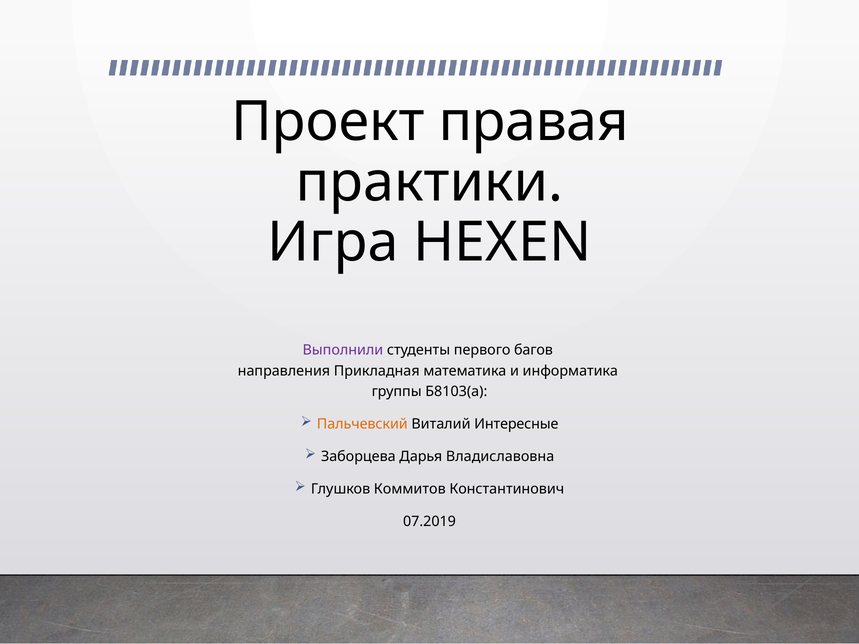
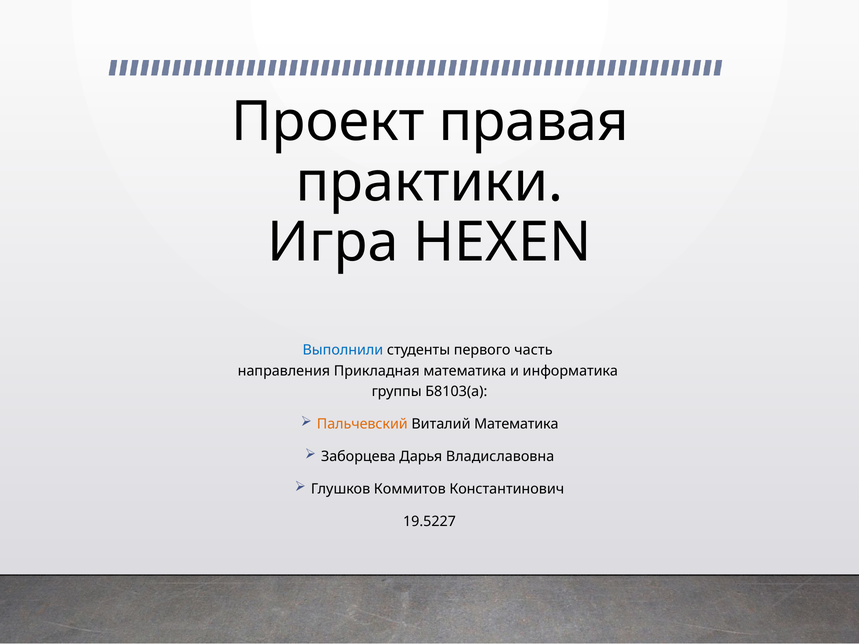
Выполнили colour: purple -> blue
багов: багов -> часть
Виталий Интересные: Интересные -> Математика
07.2019: 07.2019 -> 19.5227
